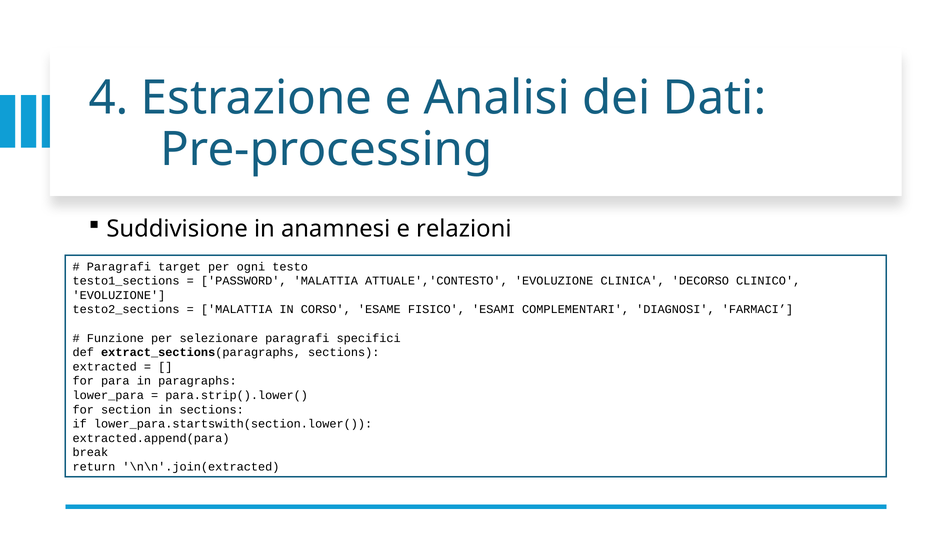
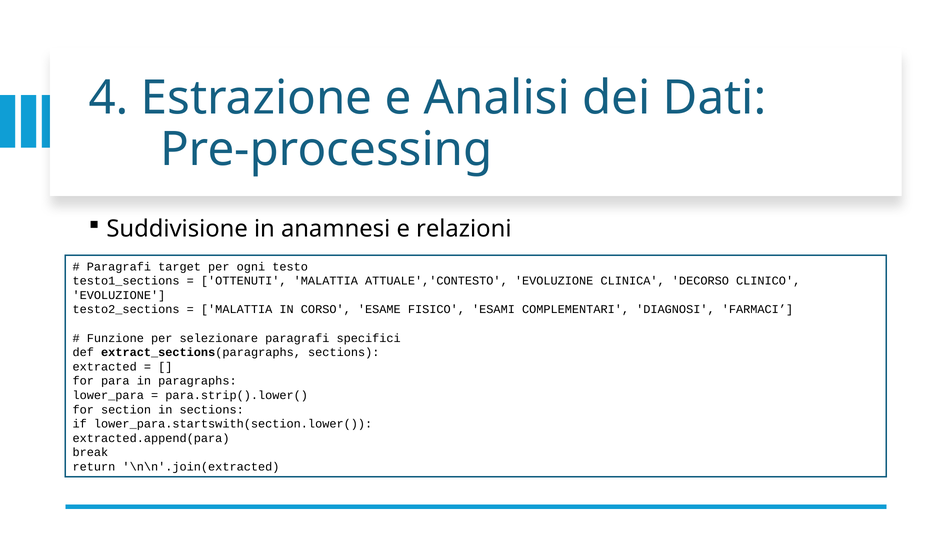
PASSWORD: PASSWORD -> OTTENUTI
